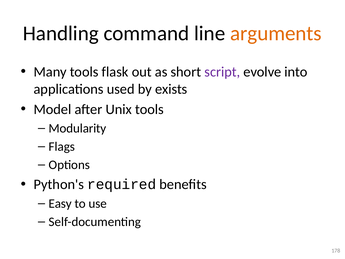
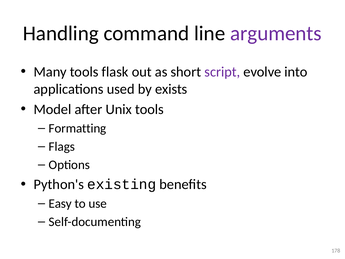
arguments colour: orange -> purple
Modularity: Modularity -> Formatting
required: required -> existing
